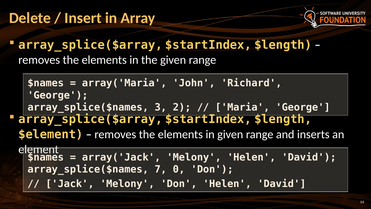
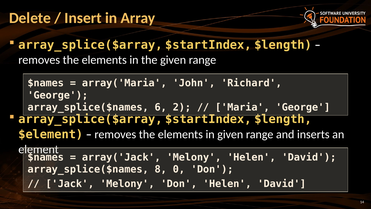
3: 3 -> 6
7: 7 -> 8
